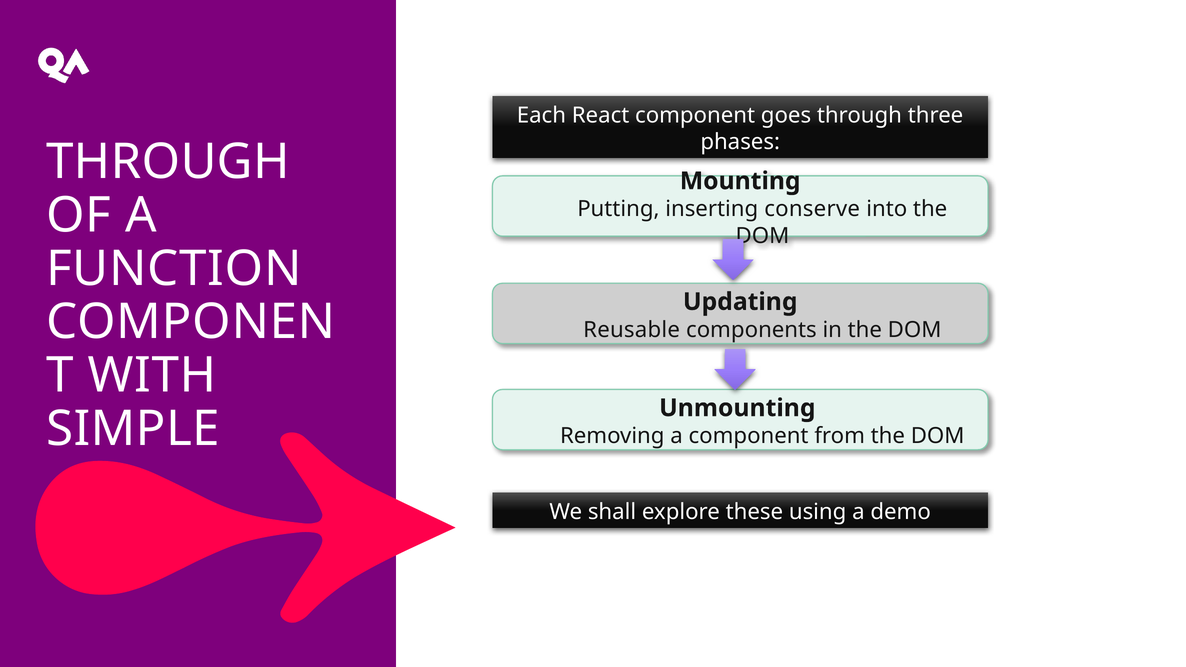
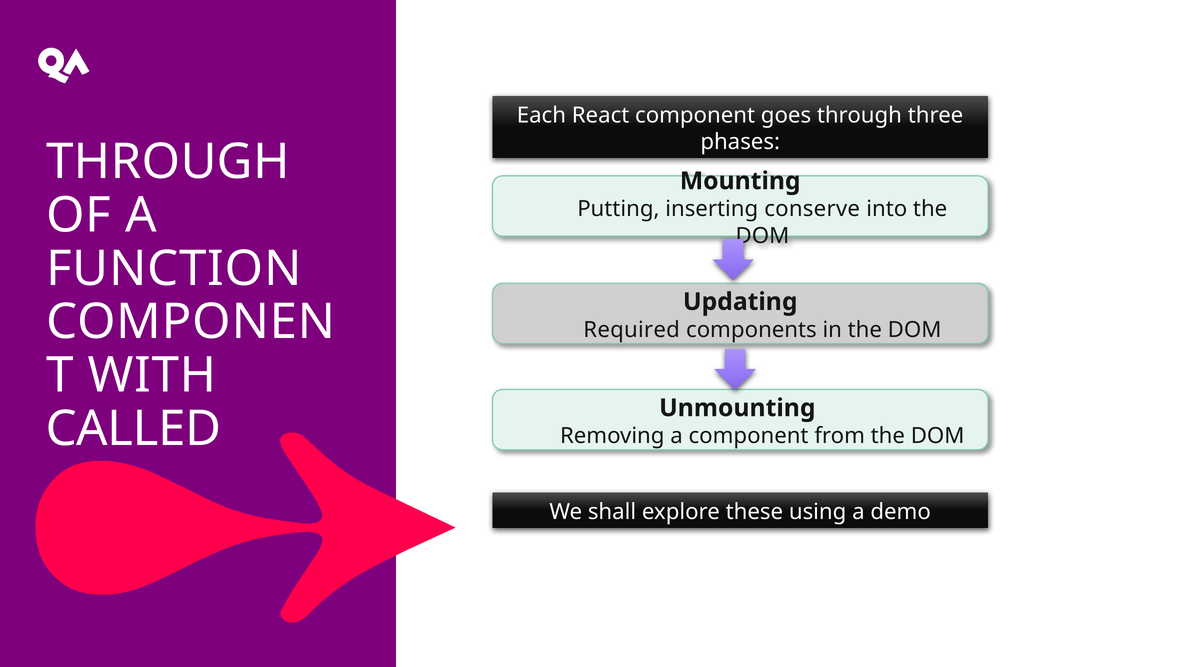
Reusable: Reusable -> Required
SIMPLE: SIMPLE -> CALLED
